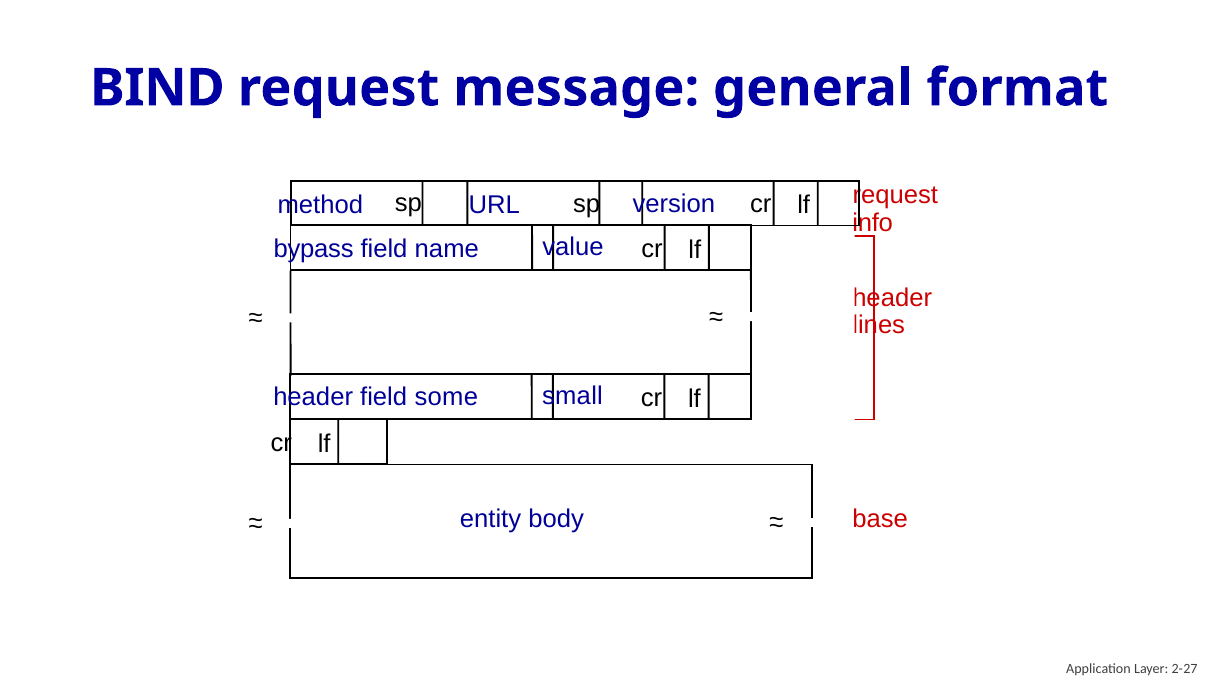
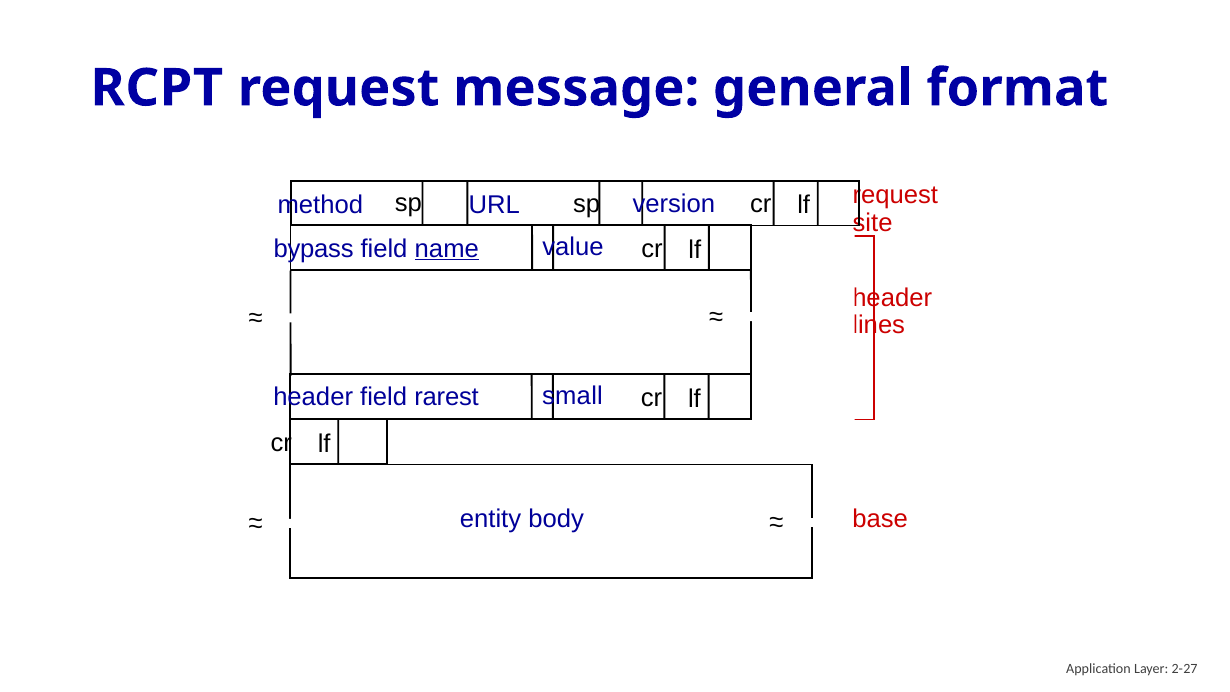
BIND: BIND -> RCPT
info: info -> site
name underline: none -> present
some: some -> rarest
